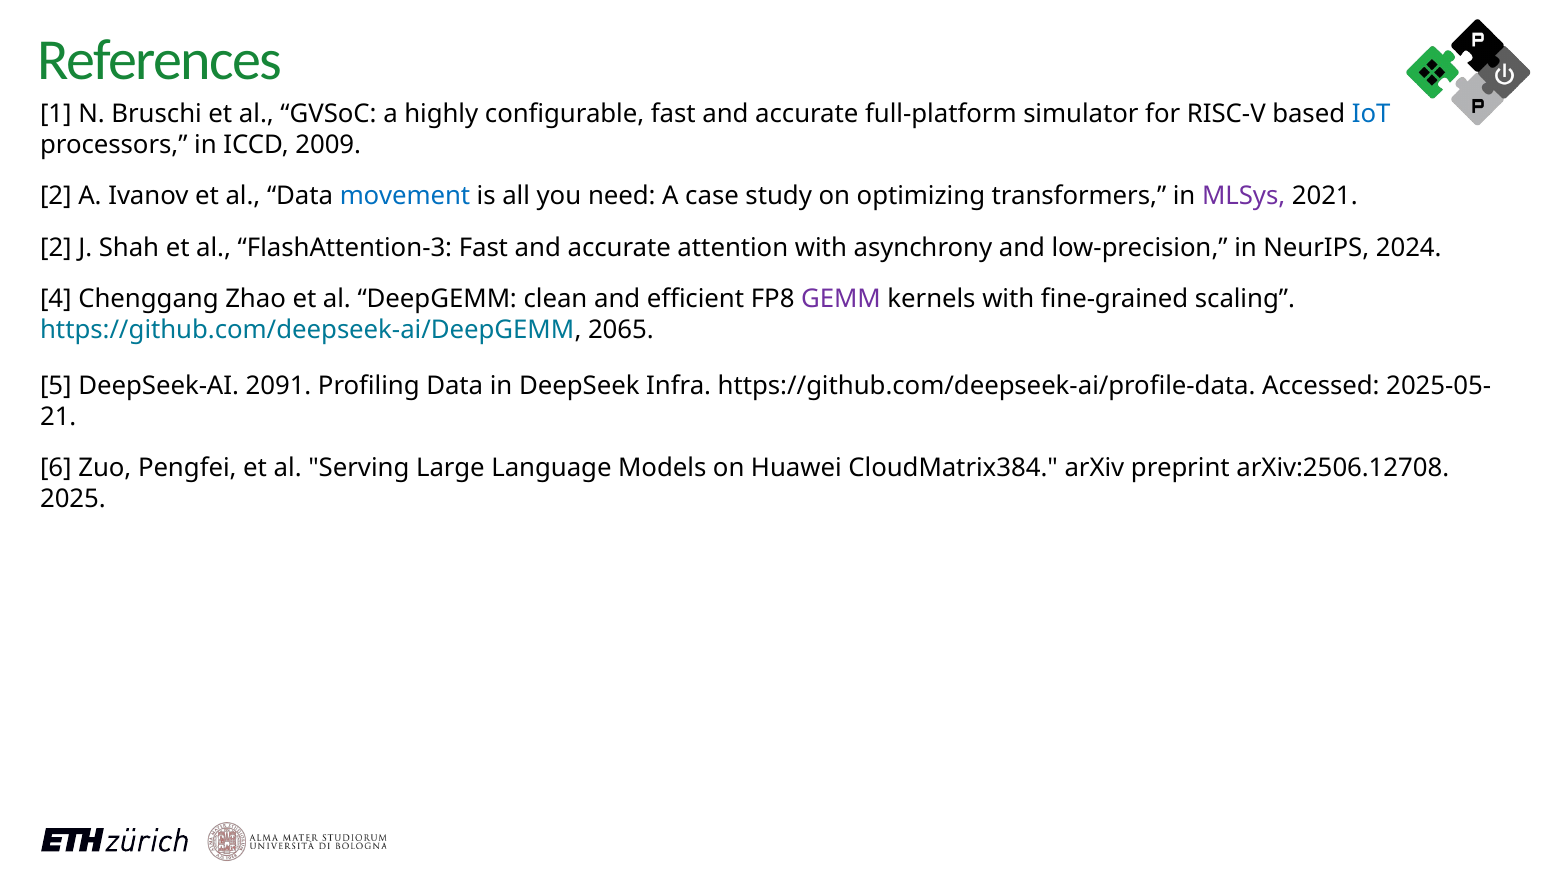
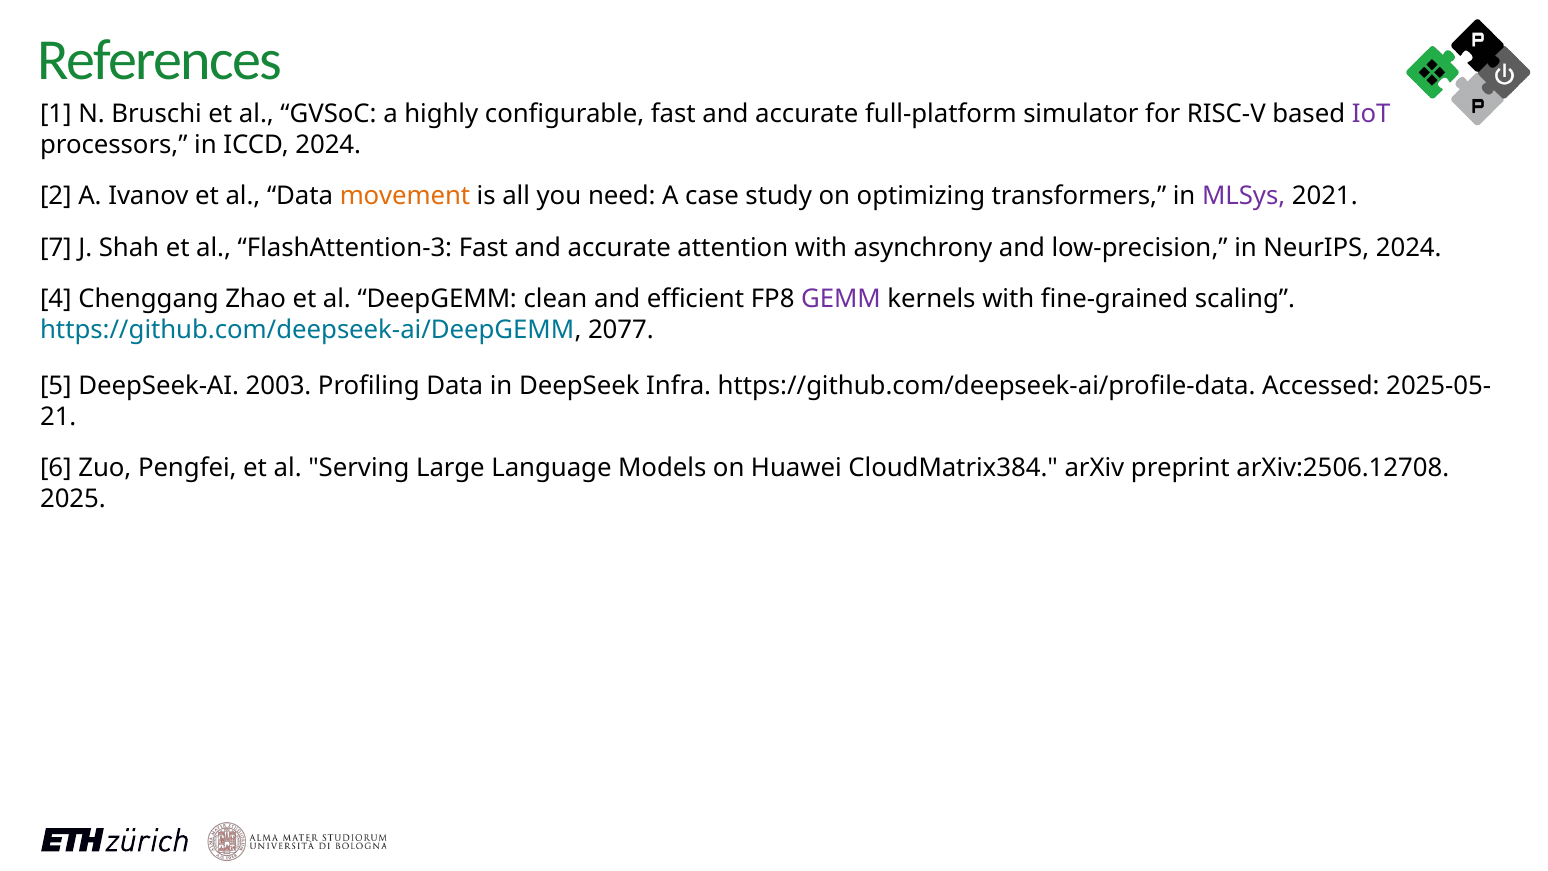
IoT colour: blue -> purple
ICCD 2009: 2009 -> 2024
movement colour: blue -> orange
2 at (56, 248): 2 -> 7
2065: 2065 -> 2077
2091: 2091 -> 2003
